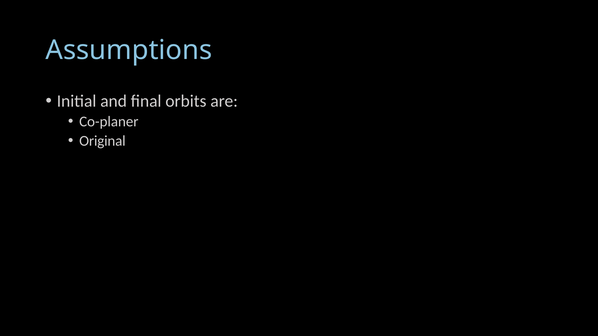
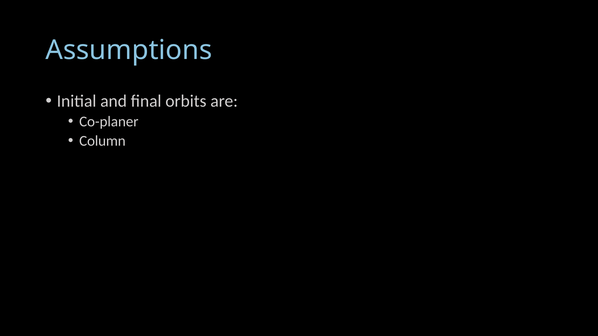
Original: Original -> Column
